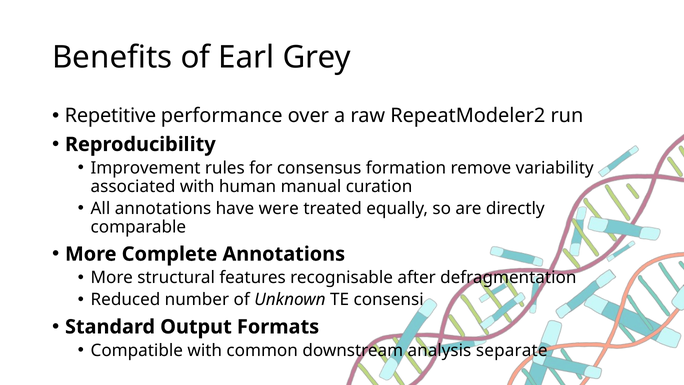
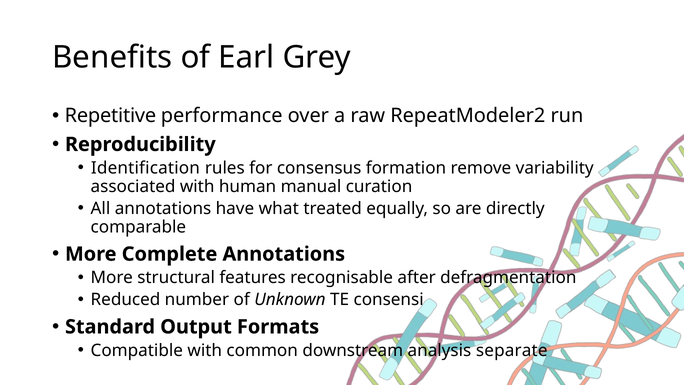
Improvement: Improvement -> Identification
were: were -> what
